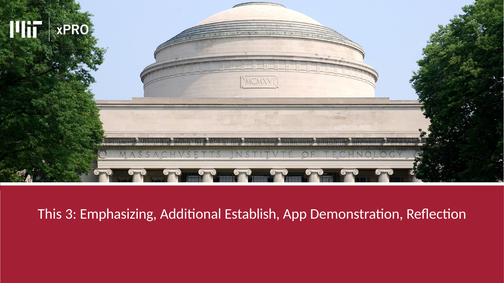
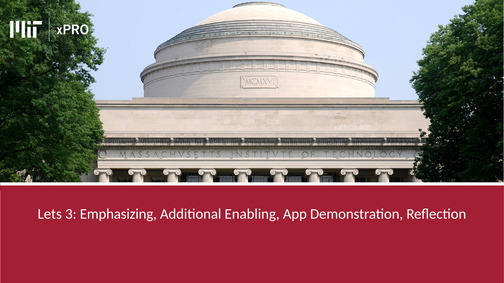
This: This -> Lets
Establish: Establish -> Enabling
